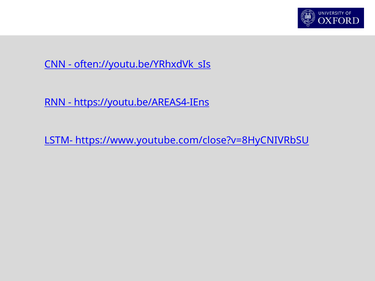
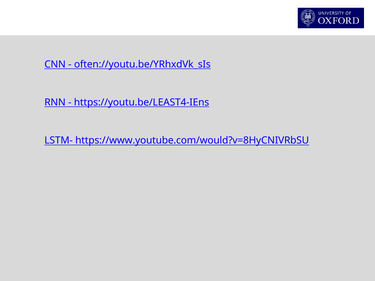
https://youtu.be/AREAS4-IEns: https://youtu.be/AREAS4-IEns -> https://youtu.be/LEAST4-IEns
https://www.youtube.com/close?v=8HyCNIVRbSU: https://www.youtube.com/close?v=8HyCNIVRbSU -> https://www.youtube.com/would?v=8HyCNIVRbSU
